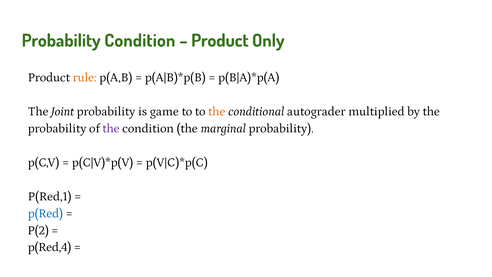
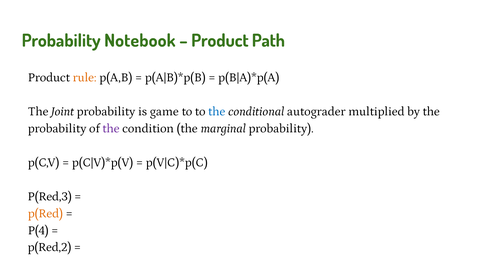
Probability Condition: Condition -> Notebook
Only: Only -> Path
the at (217, 111) colour: orange -> blue
P(Red,1: P(Red,1 -> P(Red,3
p(Red colour: blue -> orange
P(2: P(2 -> P(4
p(Red,4: p(Red,4 -> p(Red,2
